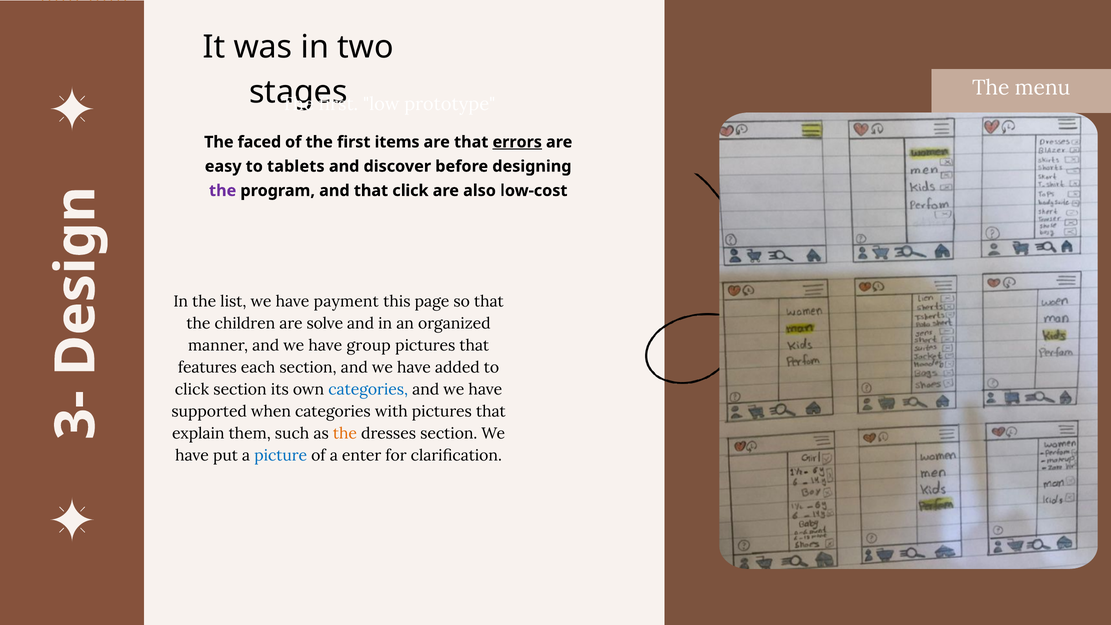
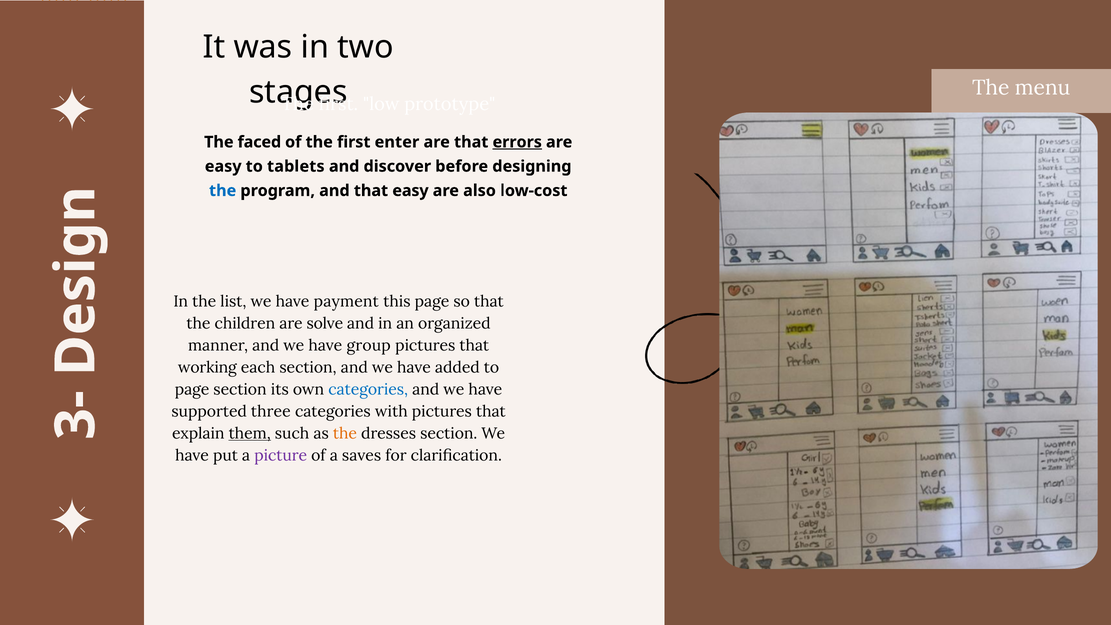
items: items -> enter
the at (223, 191) colour: purple -> blue
that click: click -> easy
features: features -> working
click at (192, 389): click -> page
when: when -> three
them underline: none -> present
picture colour: blue -> purple
enter: enter -> saves
